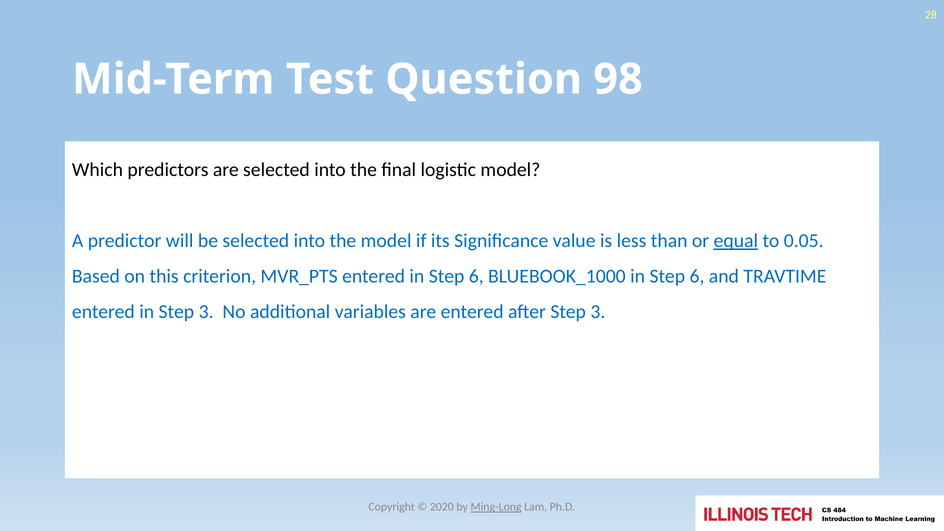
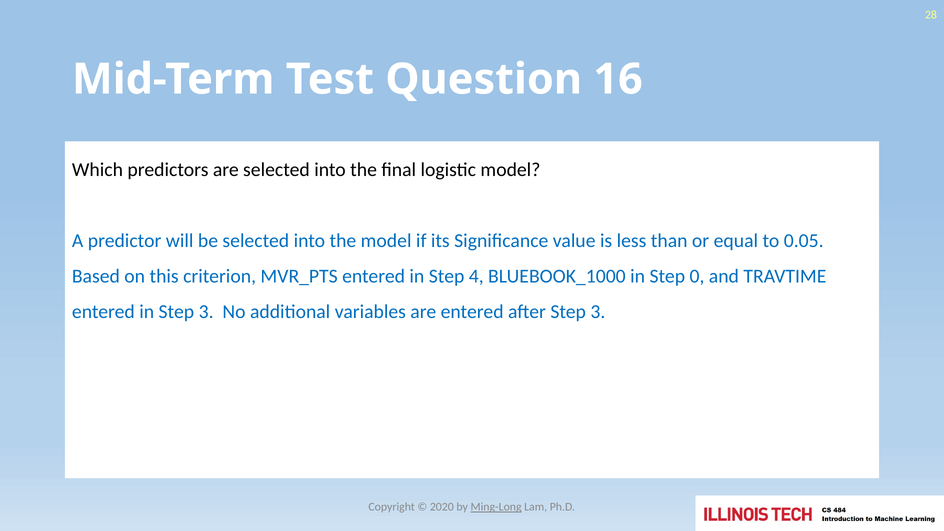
98: 98 -> 16
equal underline: present -> none
entered in Step 6: 6 -> 4
BLUEBOOK_1000 in Step 6: 6 -> 0
